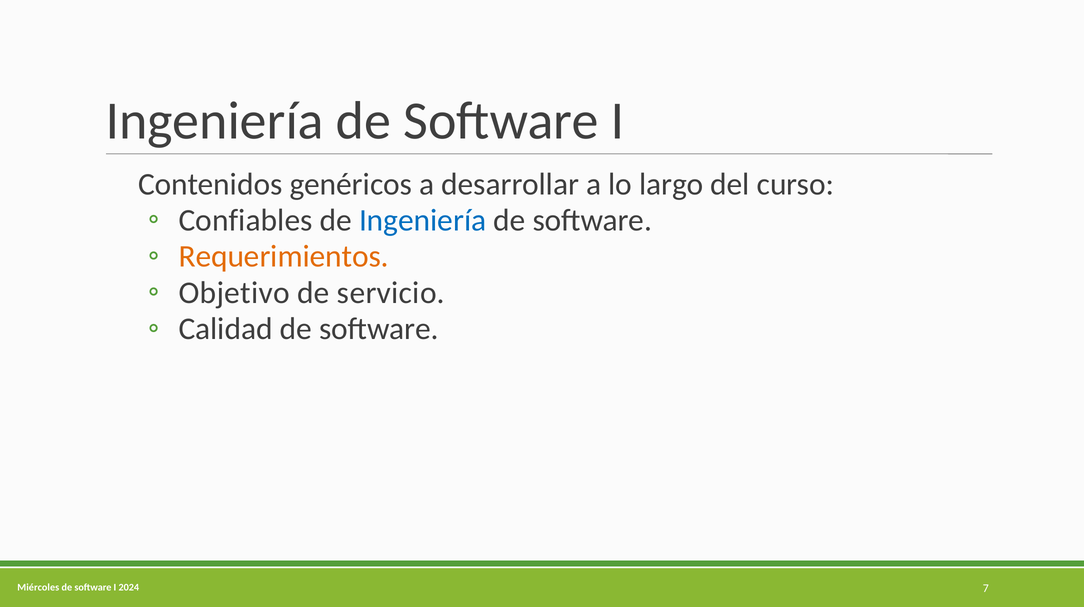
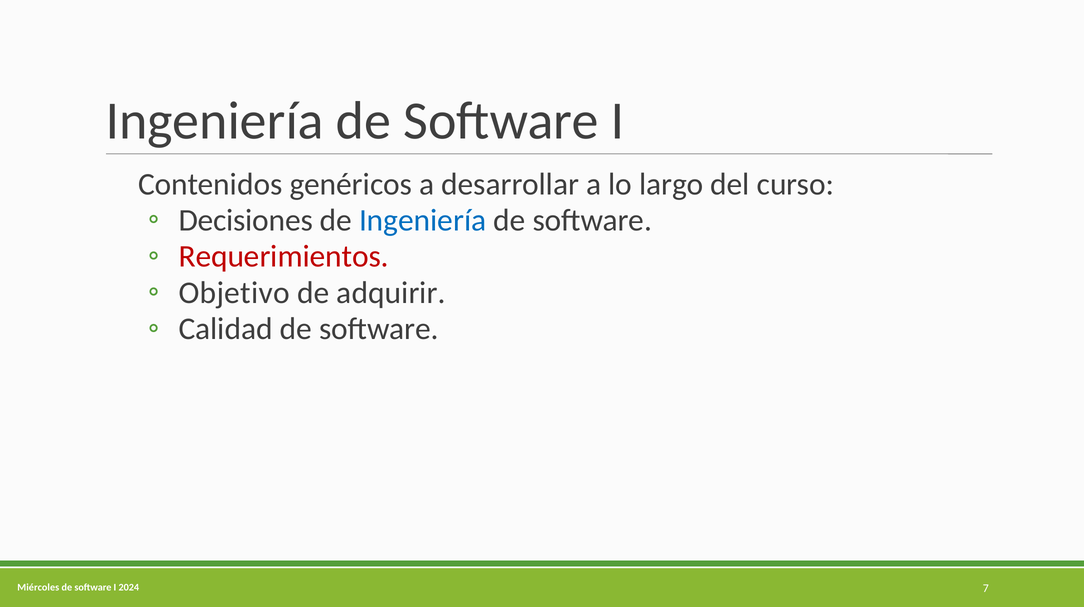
Confiables: Confiables -> Decisiones
Requerimientos colour: orange -> red
servicio: servicio -> adquirir
